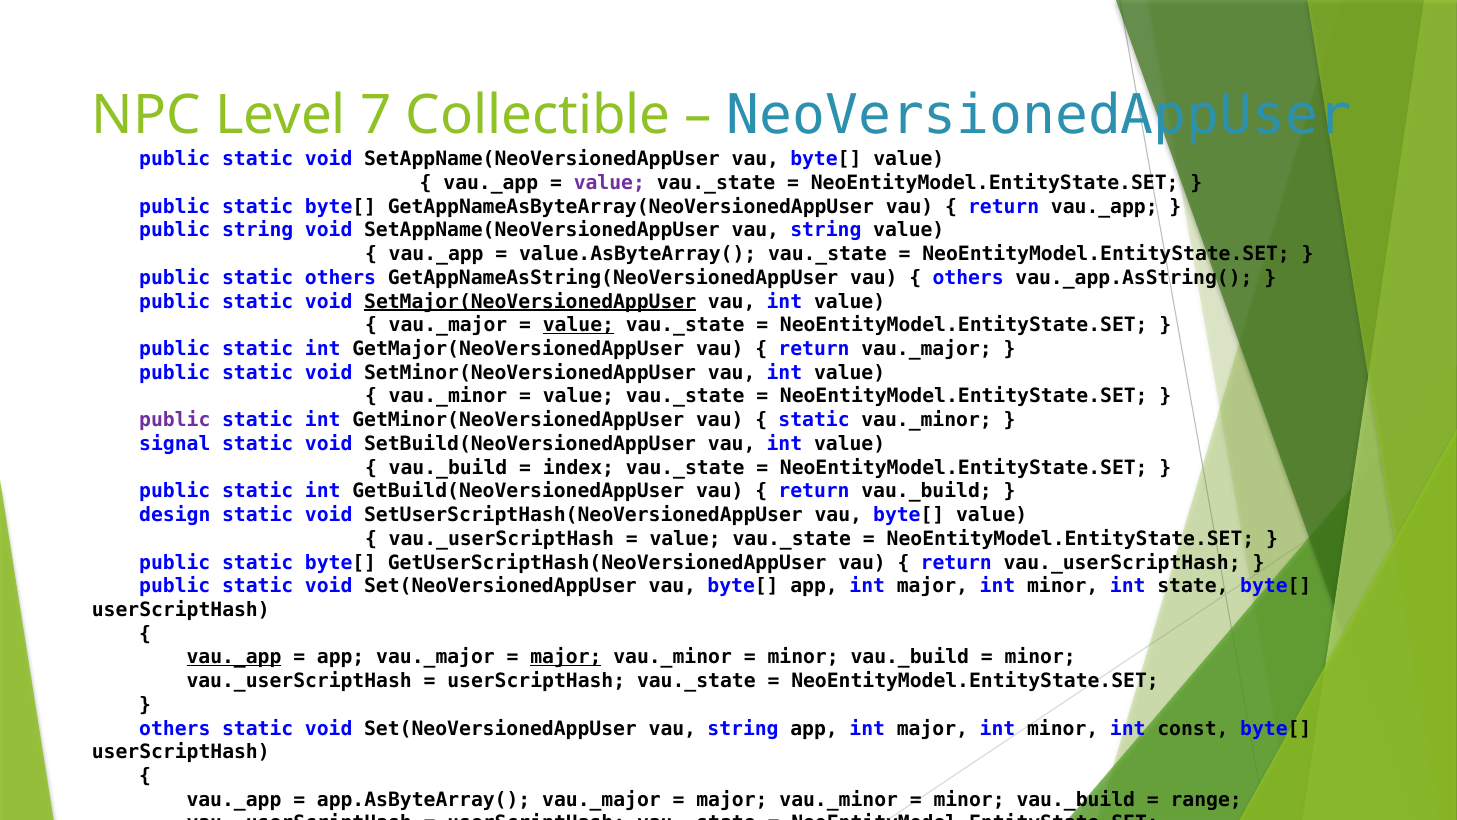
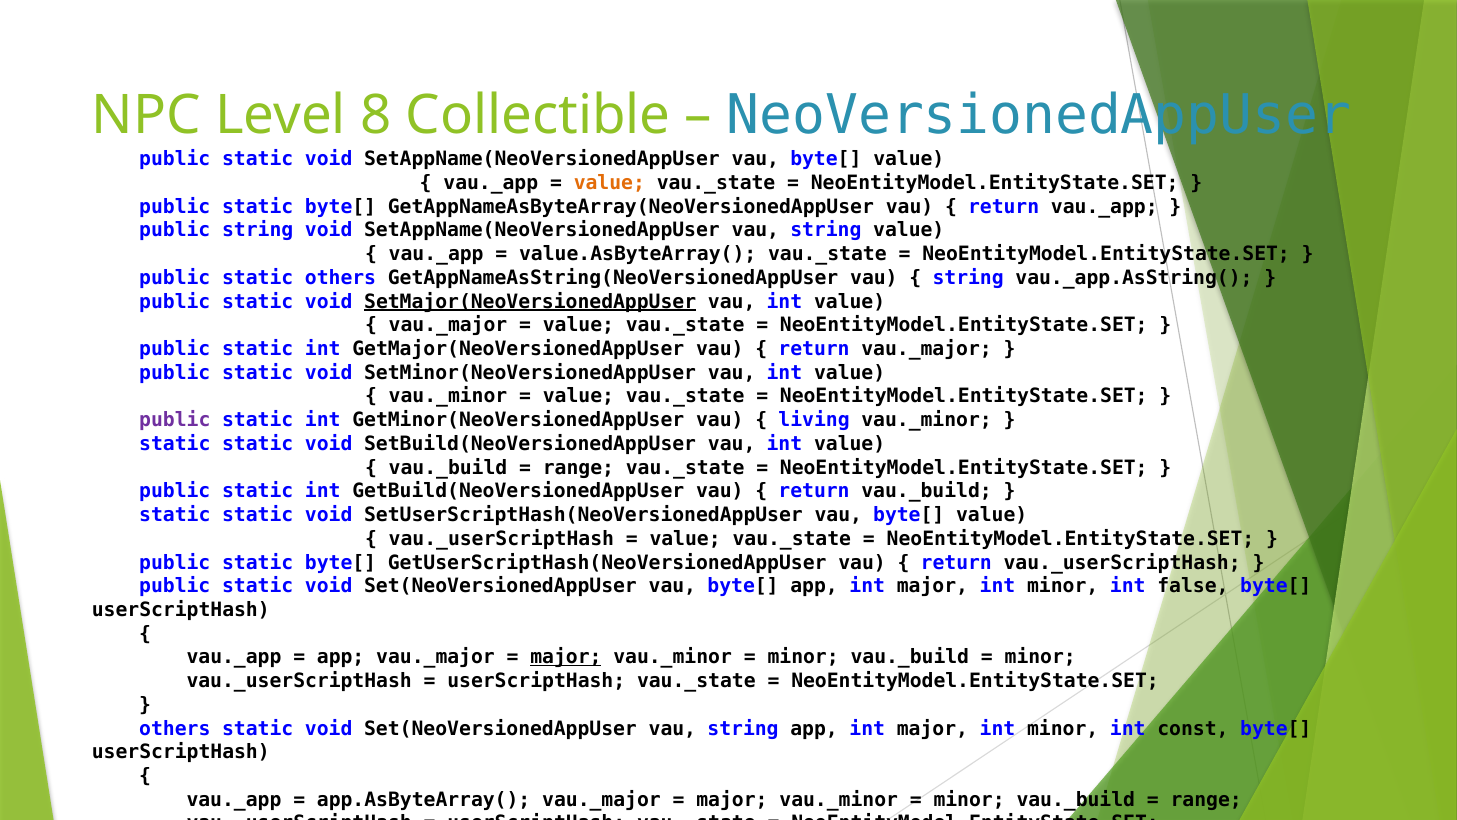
7: 7 -> 8
value at (609, 183) colour: purple -> orange
others at (968, 278): others -> string
value at (578, 325) underline: present -> none
static at (814, 420): static -> living
signal at (175, 444): signal -> static
index at (578, 467): index -> range
design at (175, 515): design -> static
state: state -> false
vau._app at (234, 657) underline: present -> none
